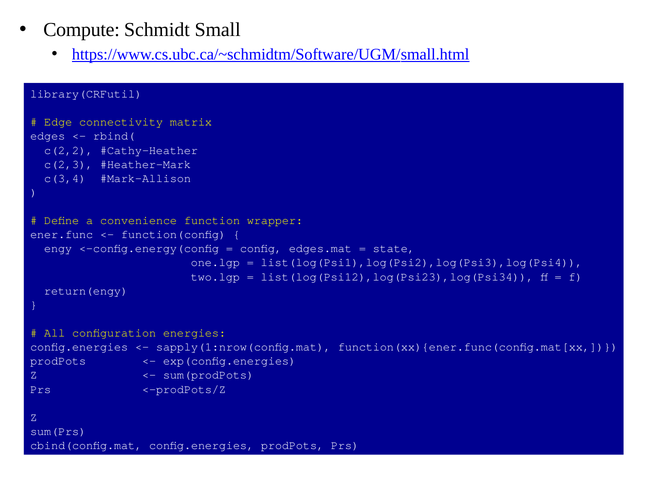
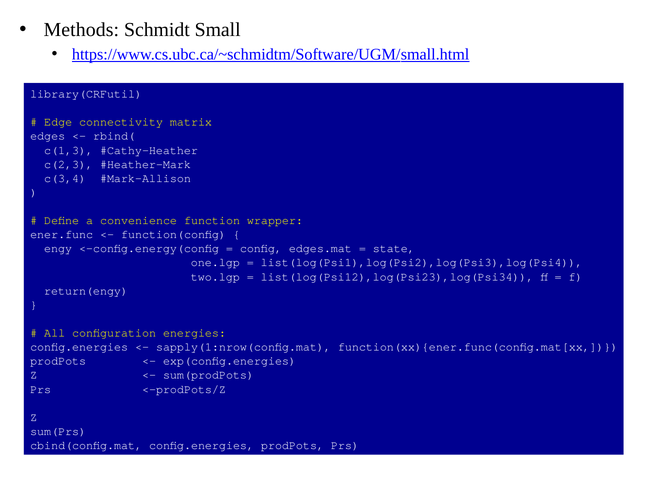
Compute: Compute -> Methods
c(2,2: c(2,2 -> c(1,3
